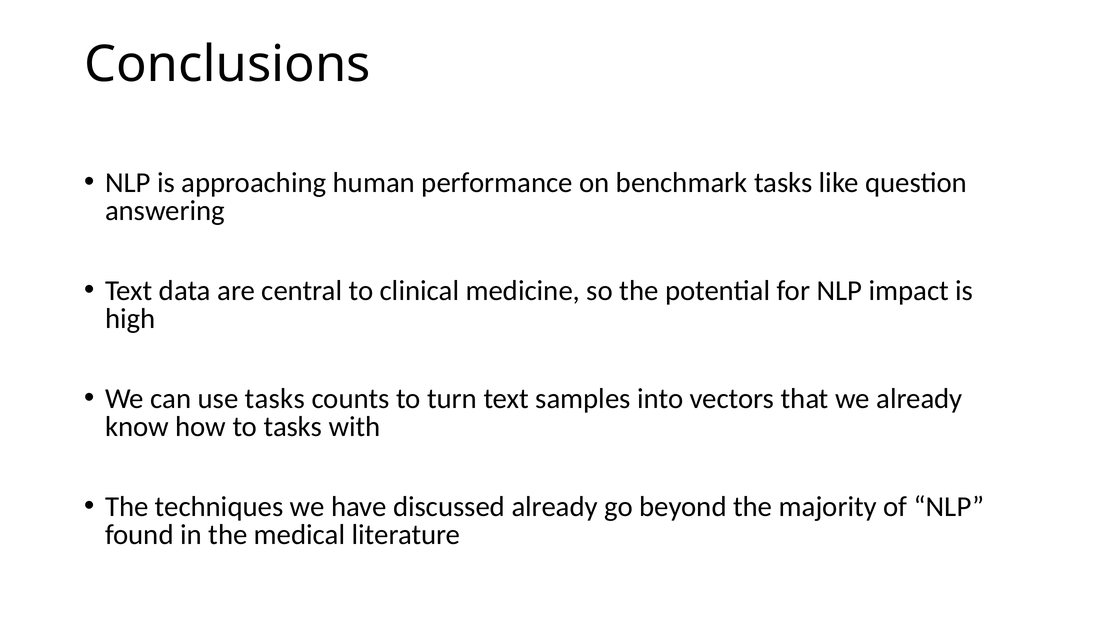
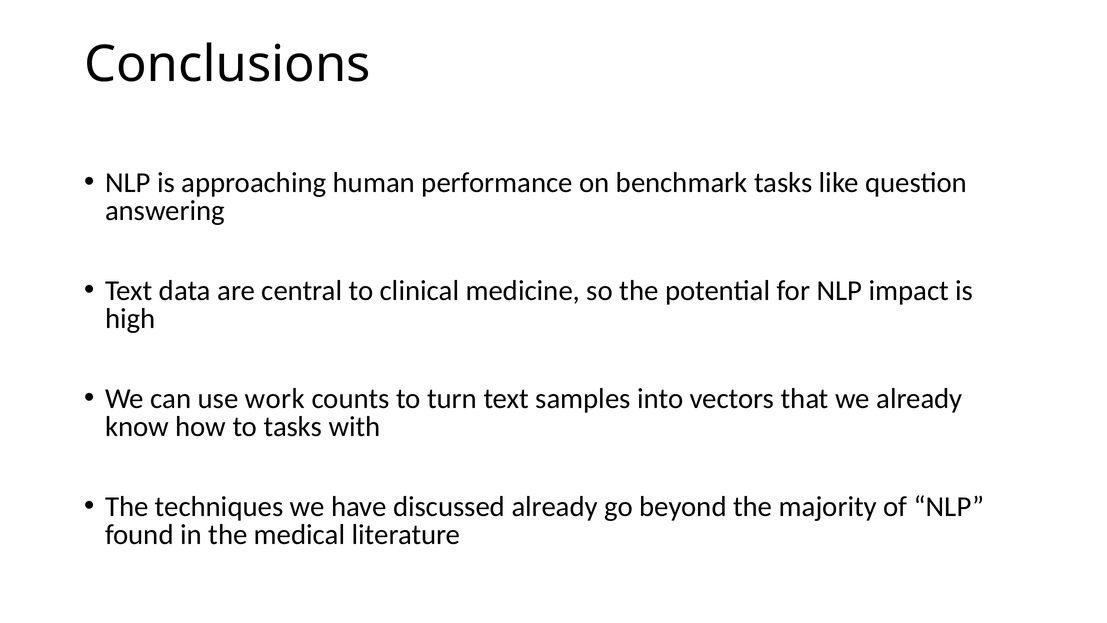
use tasks: tasks -> work
